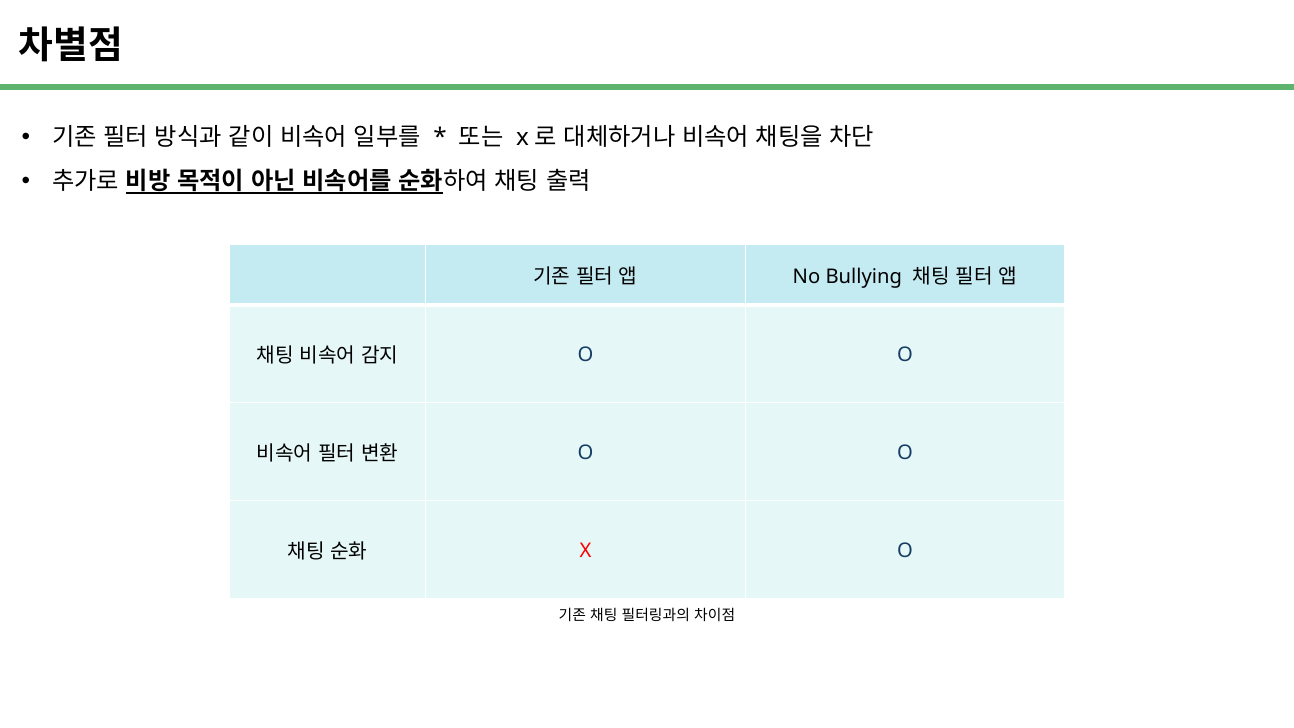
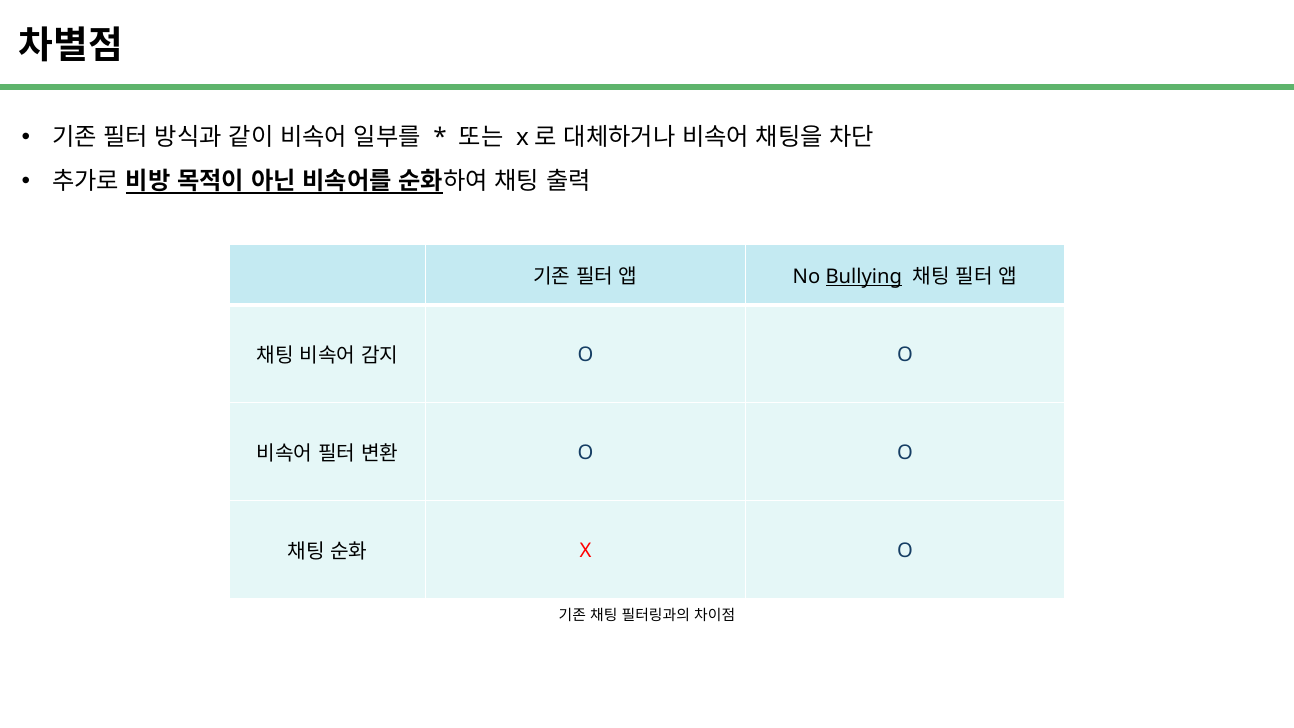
Bullying underline: none -> present
